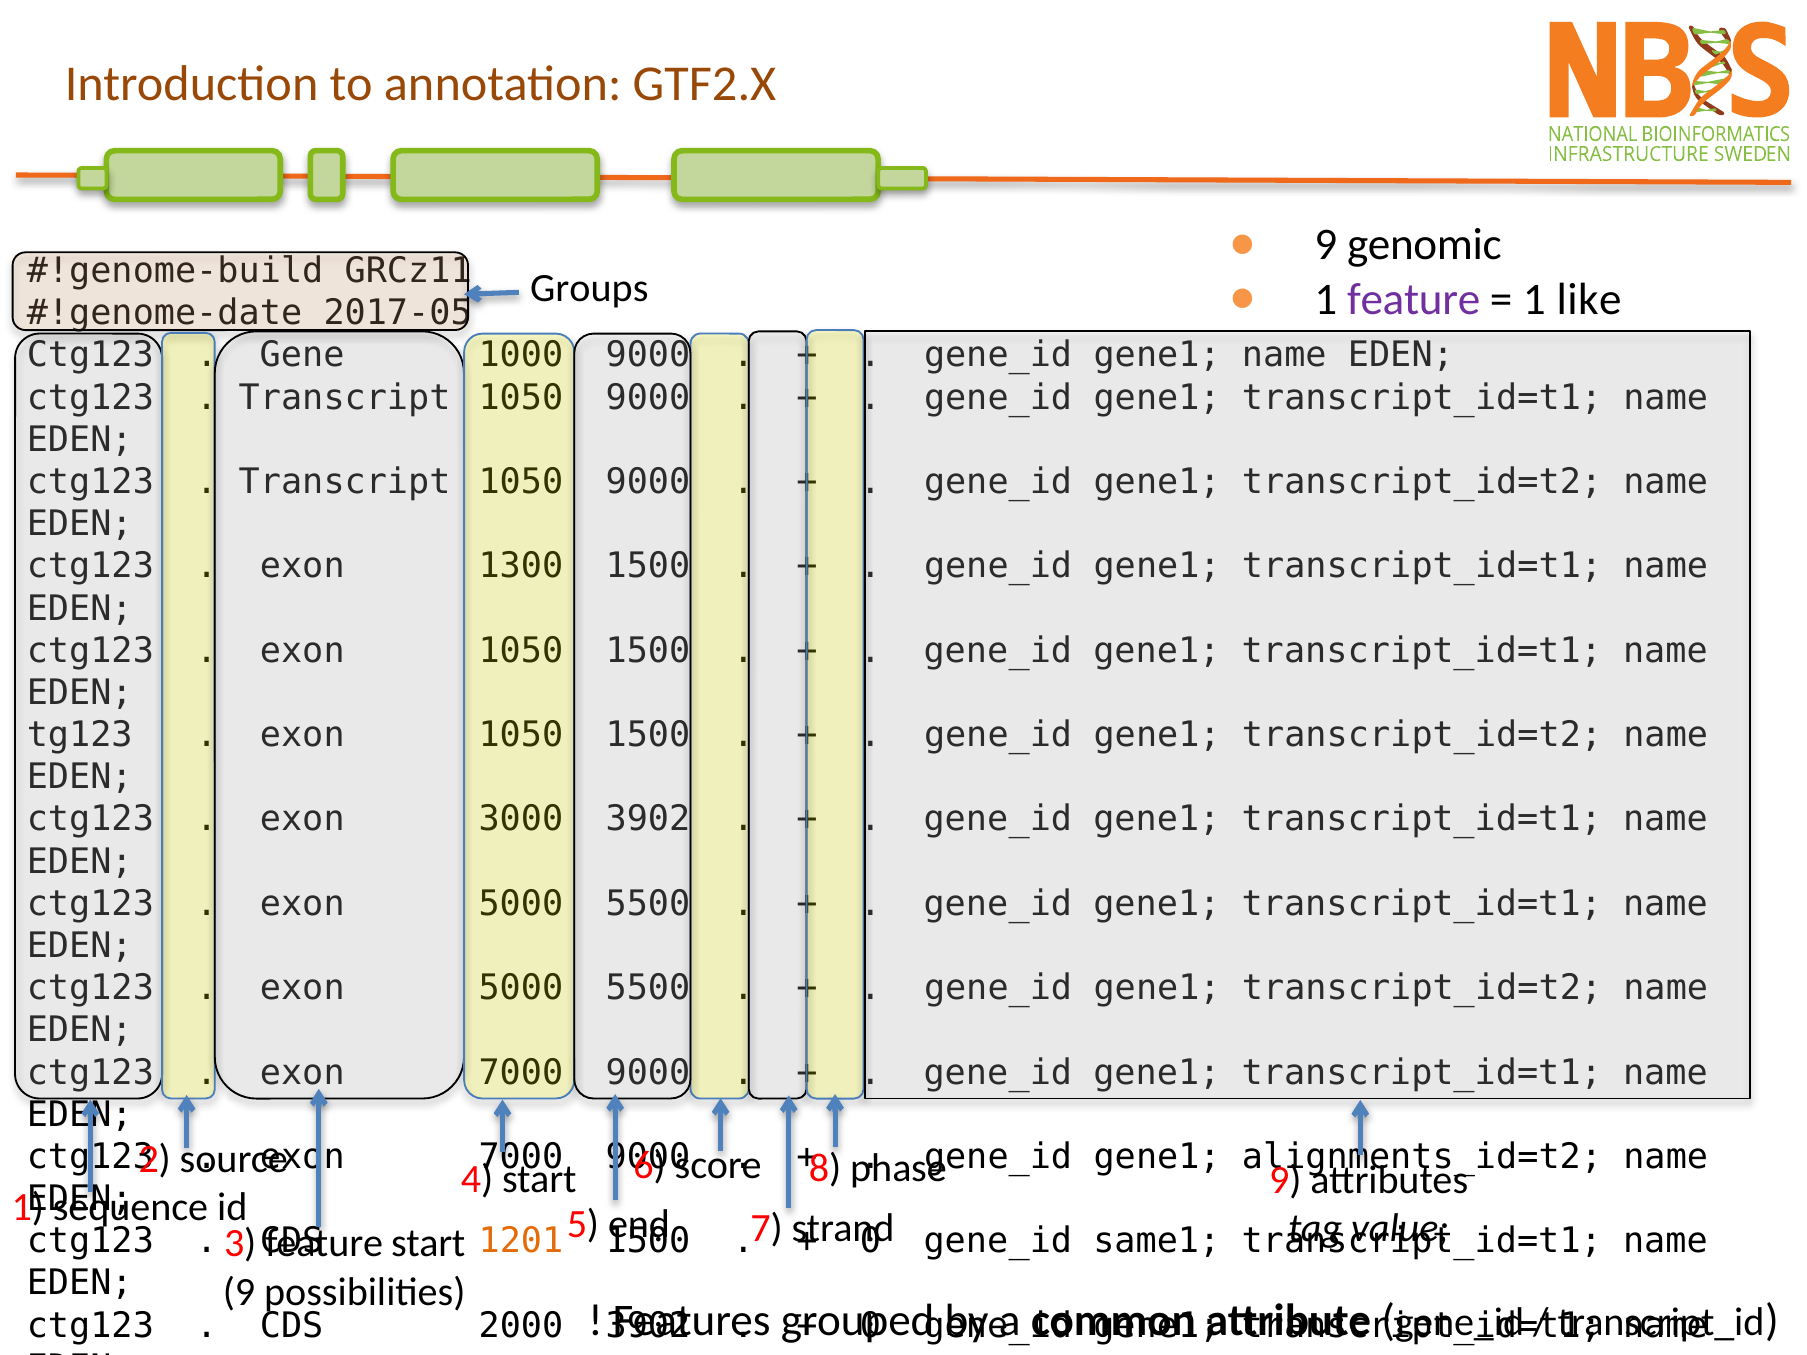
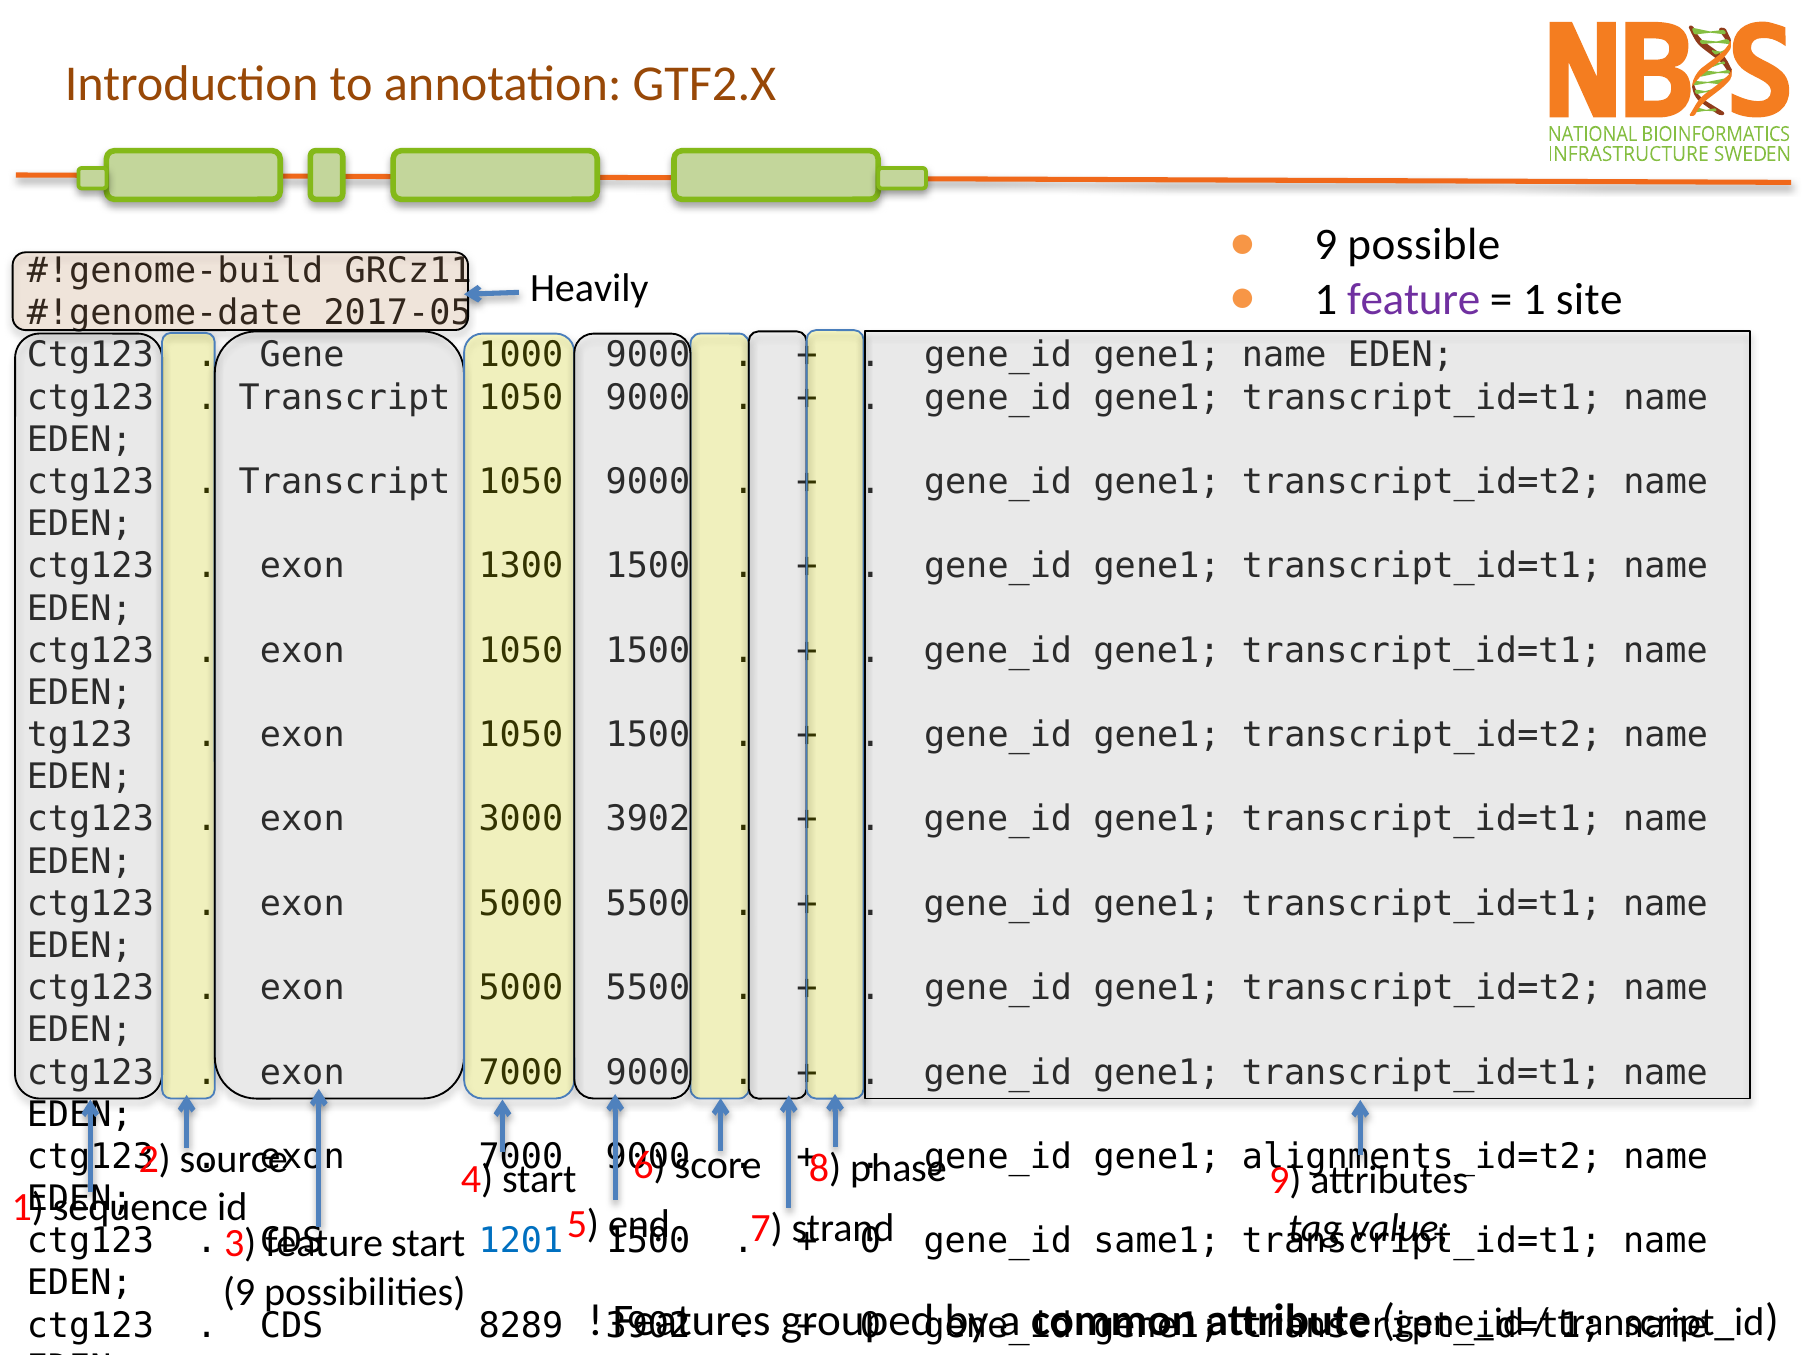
genomic: genomic -> possible
Groups: Groups -> Heavily
like: like -> site
1201 at (521, 1241) colour: orange -> blue
2000: 2000 -> 8289
